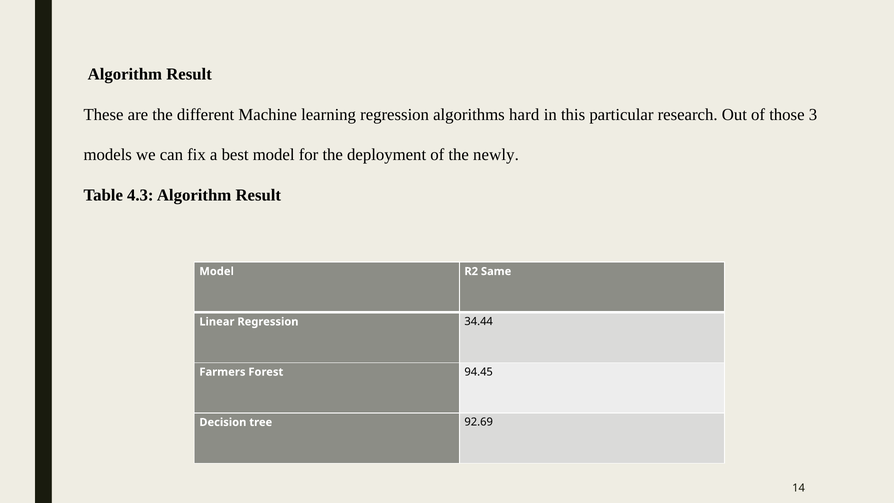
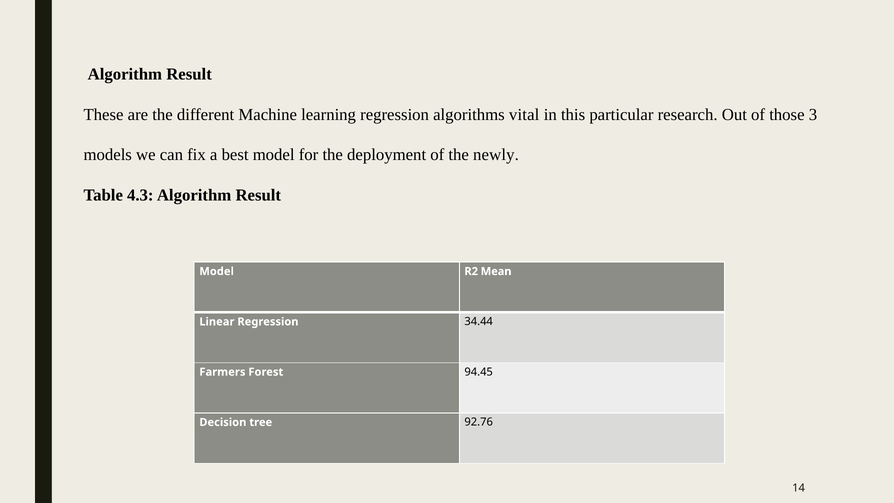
hard: hard -> vital
Same: Same -> Mean
92.69: 92.69 -> 92.76
